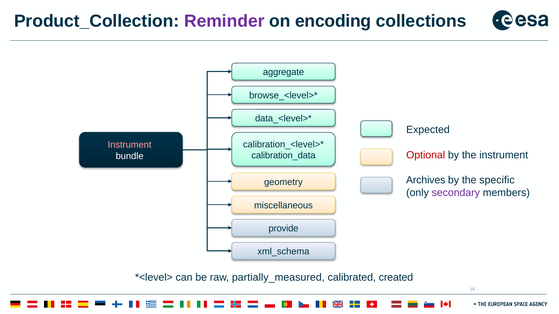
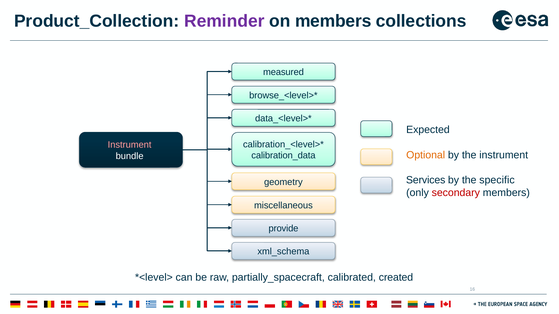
on encoding: encoding -> members
aggregate: aggregate -> measured
Optional colour: red -> orange
Archives: Archives -> Services
secondary colour: purple -> red
partially_measured: partially_measured -> partially_spacecraft
